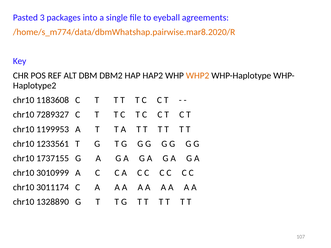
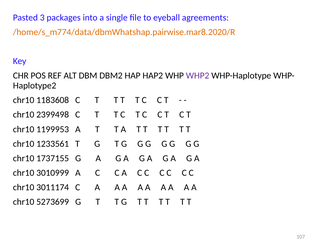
WHP2 colour: orange -> purple
7289327: 7289327 -> 2399498
1328890: 1328890 -> 5273699
